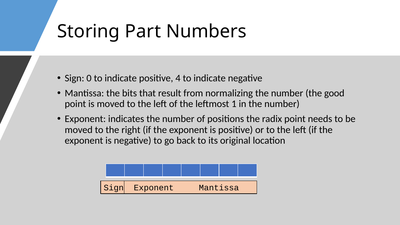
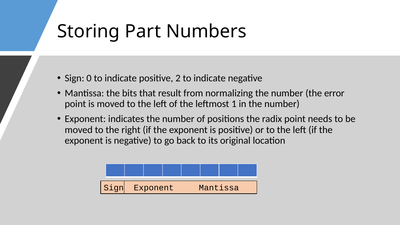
4: 4 -> 2
good: good -> error
